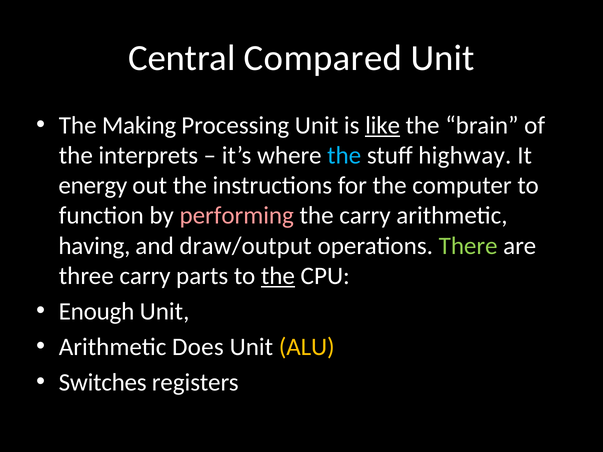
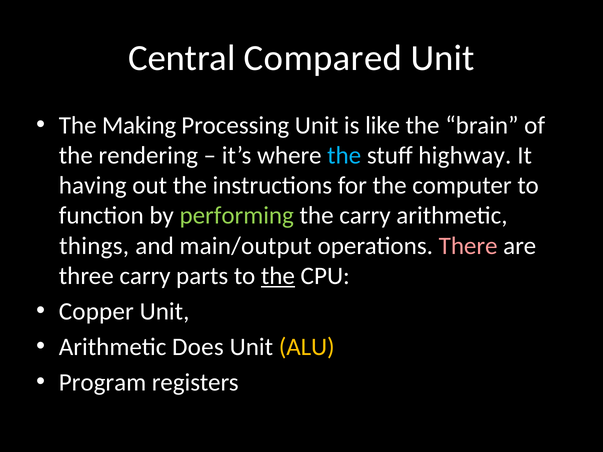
like underline: present -> none
interprets: interprets -> rendering
energy: energy -> having
performing colour: pink -> light green
having: having -> things
draw/output: draw/output -> main/output
There colour: light green -> pink
Enough: Enough -> Copper
Switches: Switches -> Program
